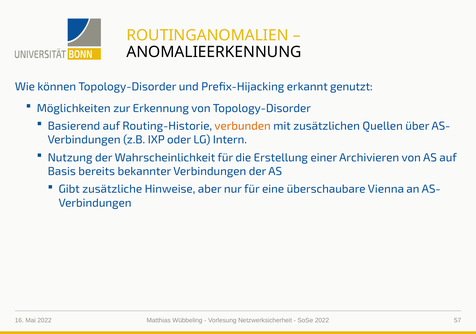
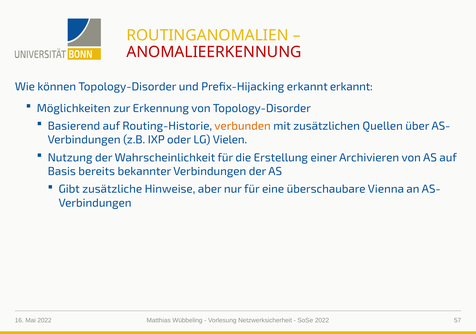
ANOMALIEERKENNUNG colour: black -> red
erkannt genutzt: genutzt -> erkannt
Intern: Intern -> Vielen
